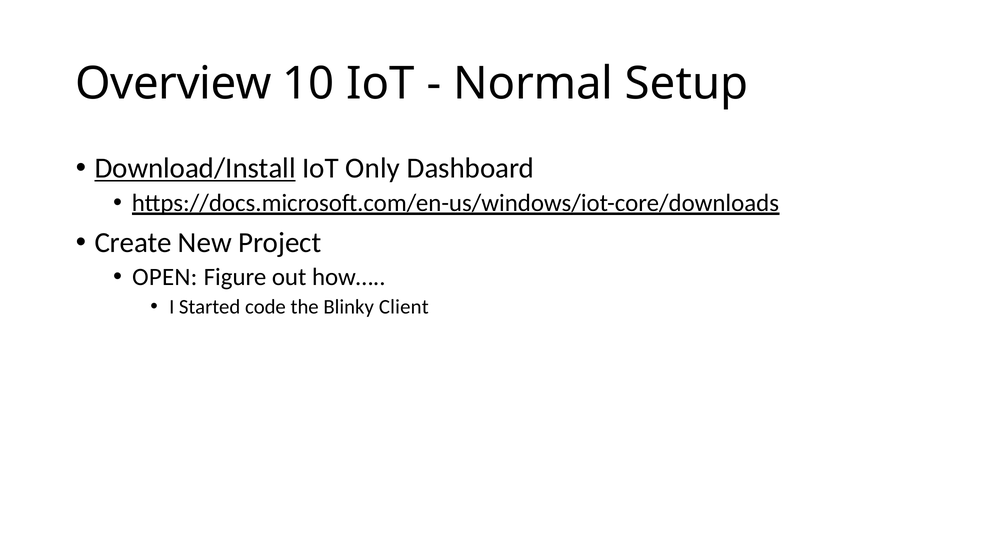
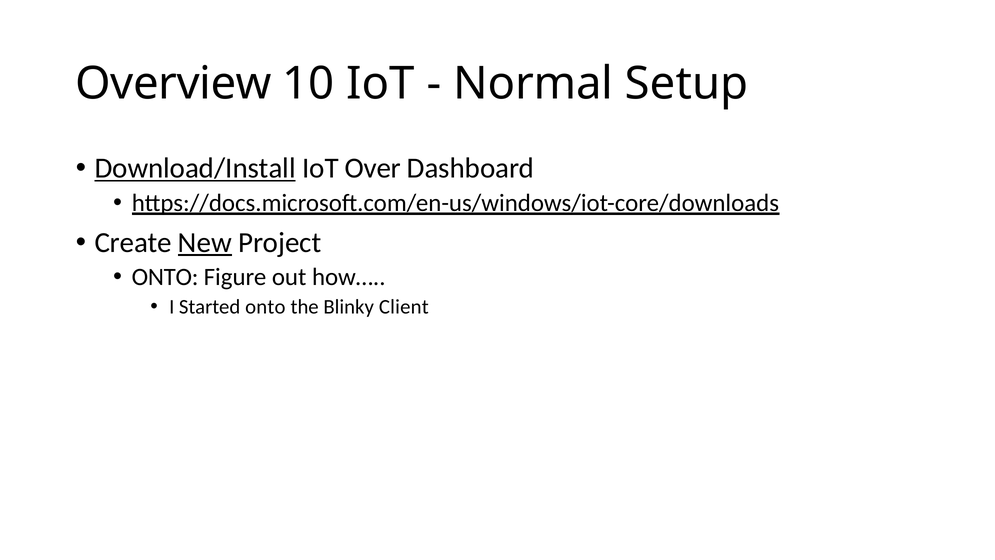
Only: Only -> Over
New underline: none -> present
OPEN at (165, 277): OPEN -> ONTO
Started code: code -> onto
